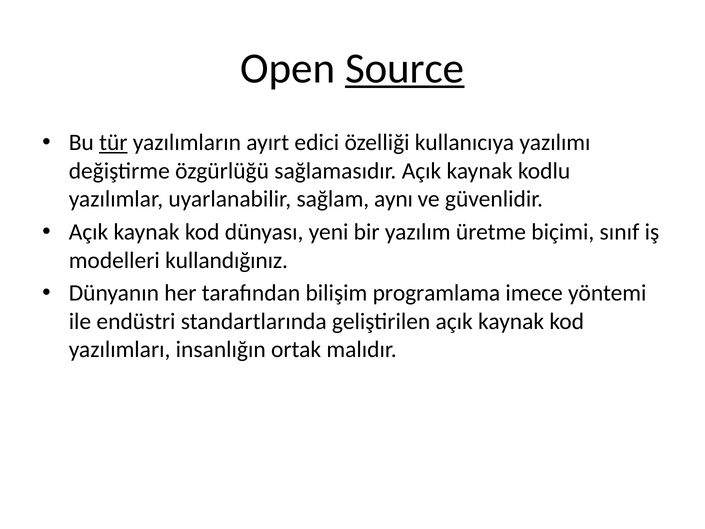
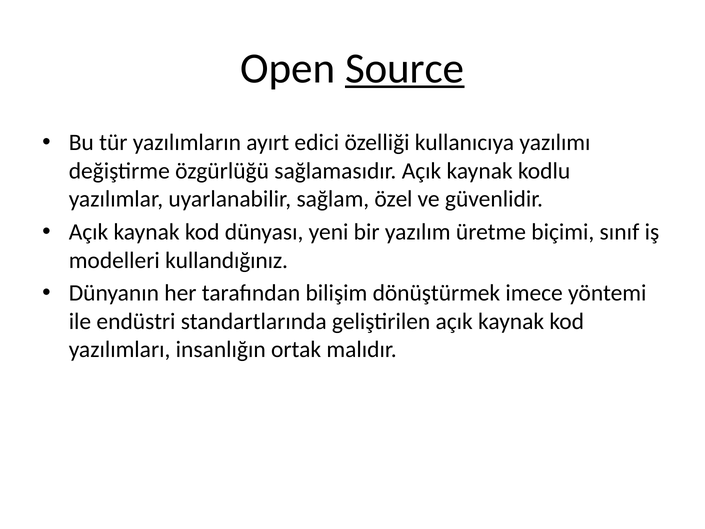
tür underline: present -> none
aynı: aynı -> özel
programlama: programlama -> dönüştürmek
